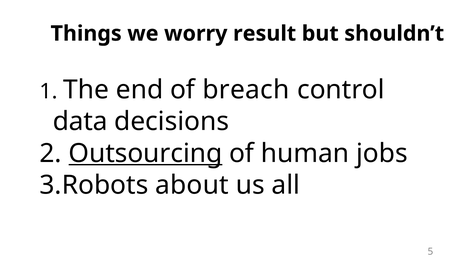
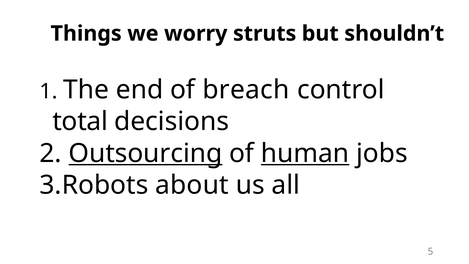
result: result -> struts
data: data -> total
human underline: none -> present
